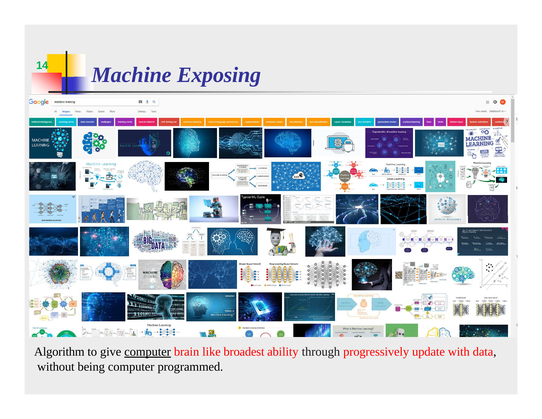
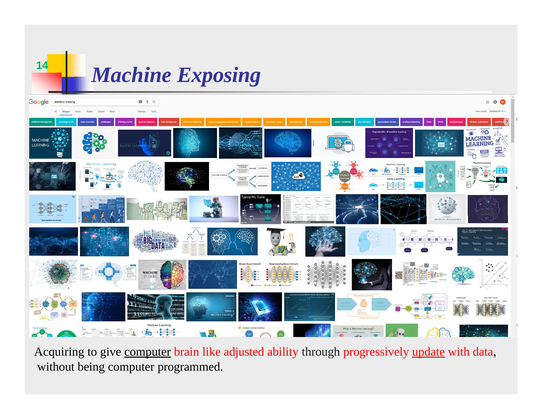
Algorithm: Algorithm -> Acquiring
broadest: broadest -> adjusted
update underline: none -> present
